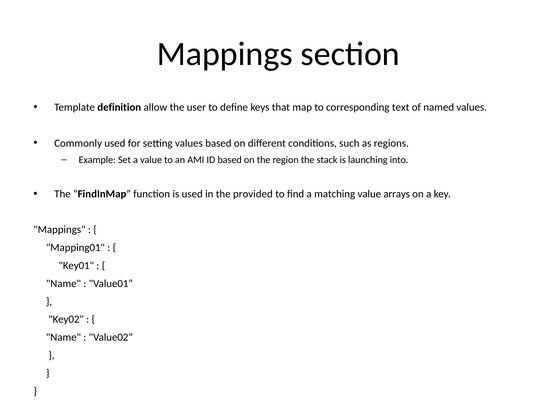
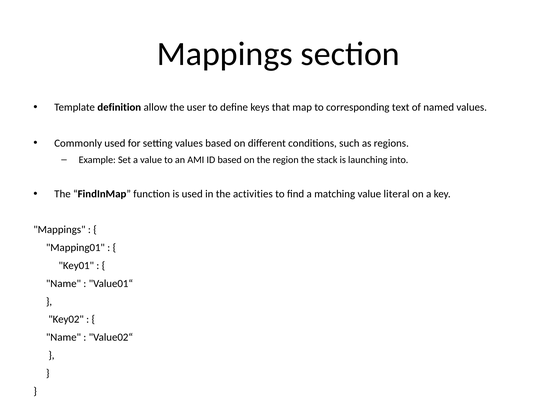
provided: provided -> activities
arrays: arrays -> literal
